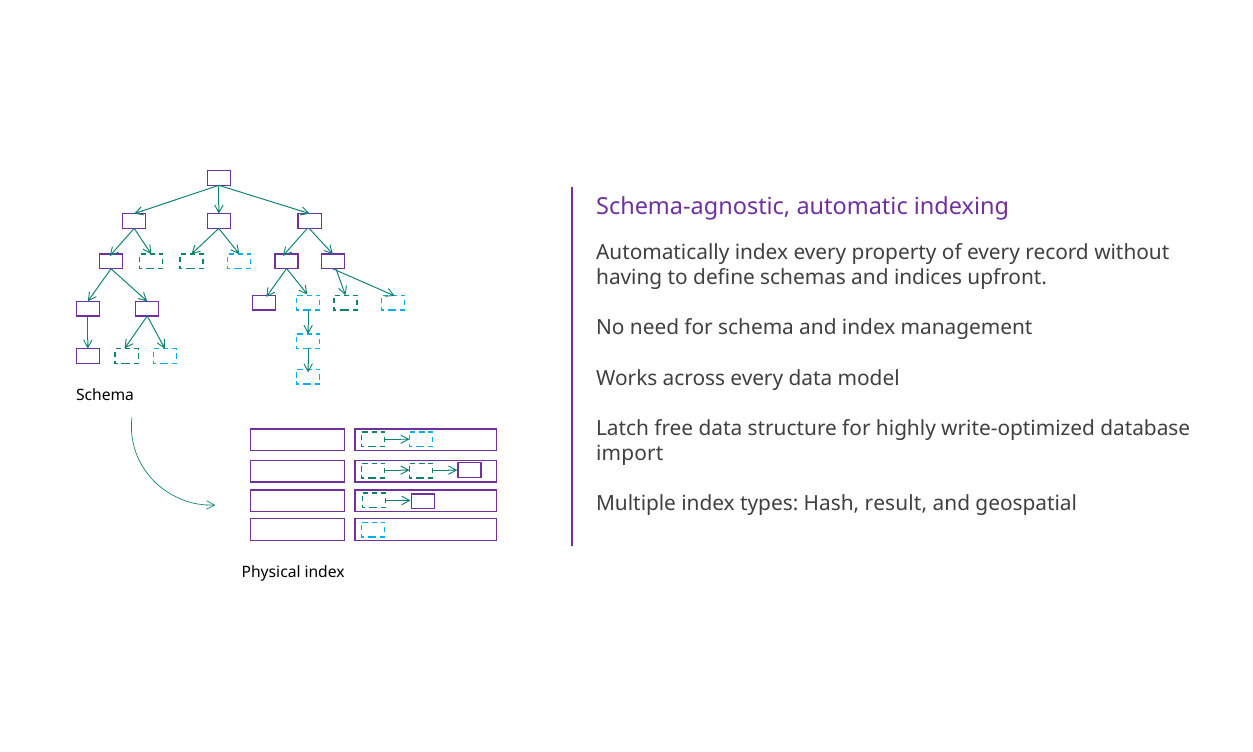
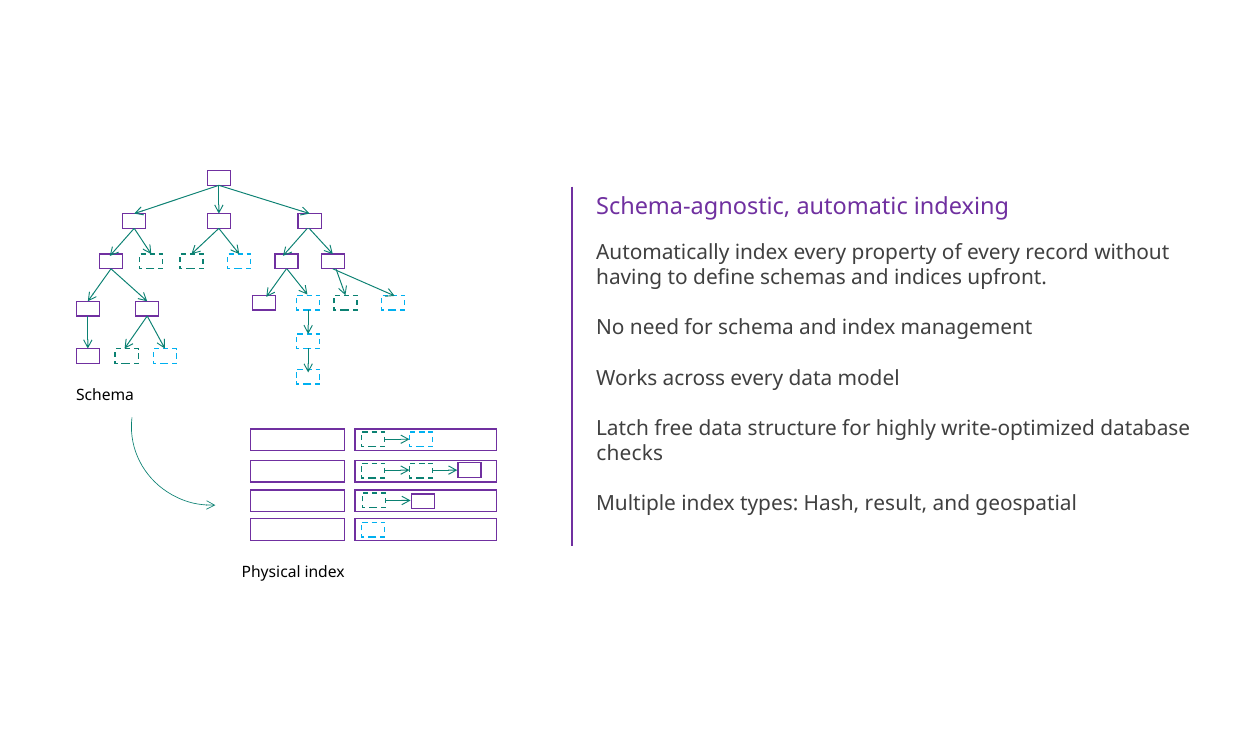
import: import -> checks
